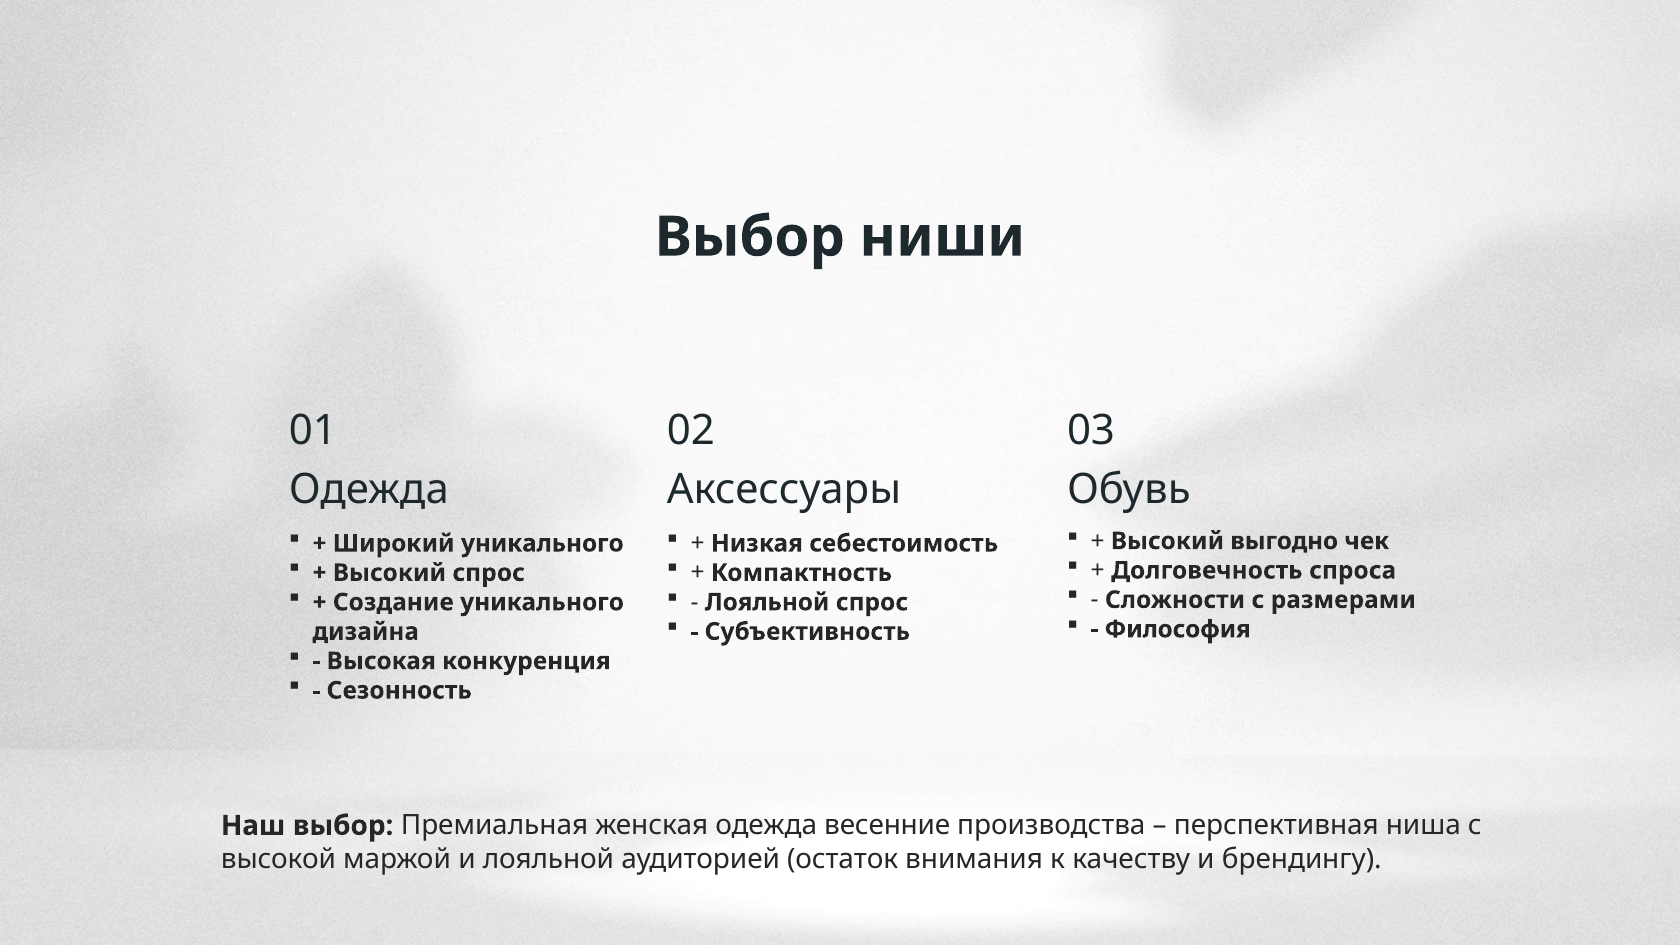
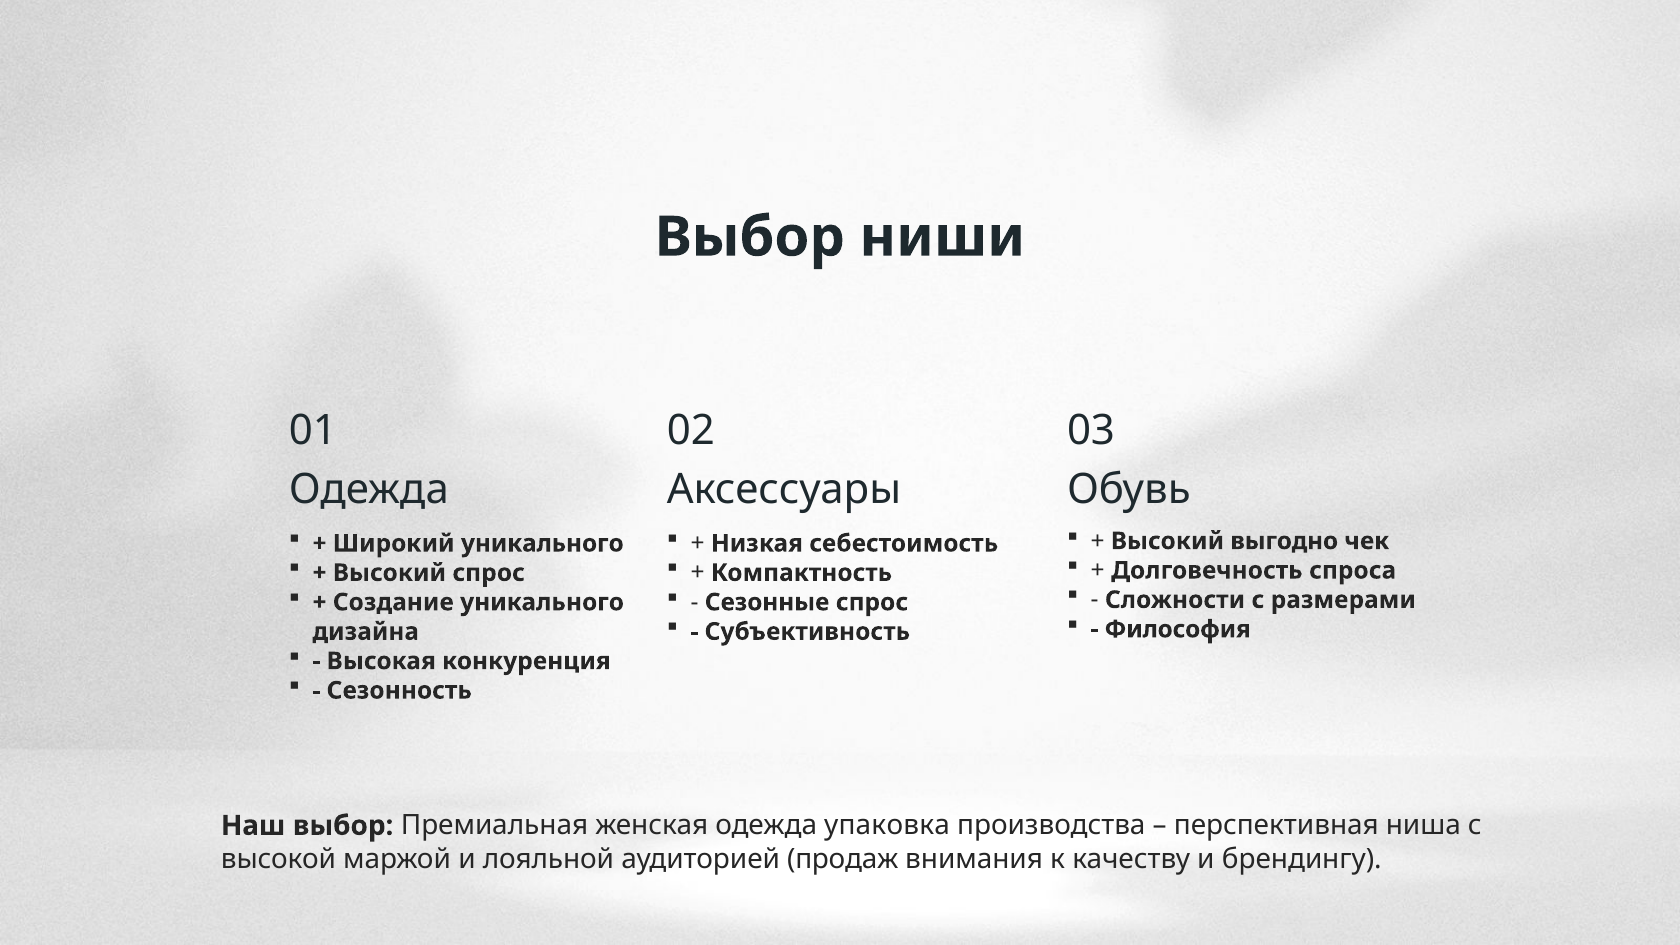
Лояльной at (767, 602): Лояльной -> Сезонные
весенние: весенние -> упаковка
остаток: остаток -> продаж
